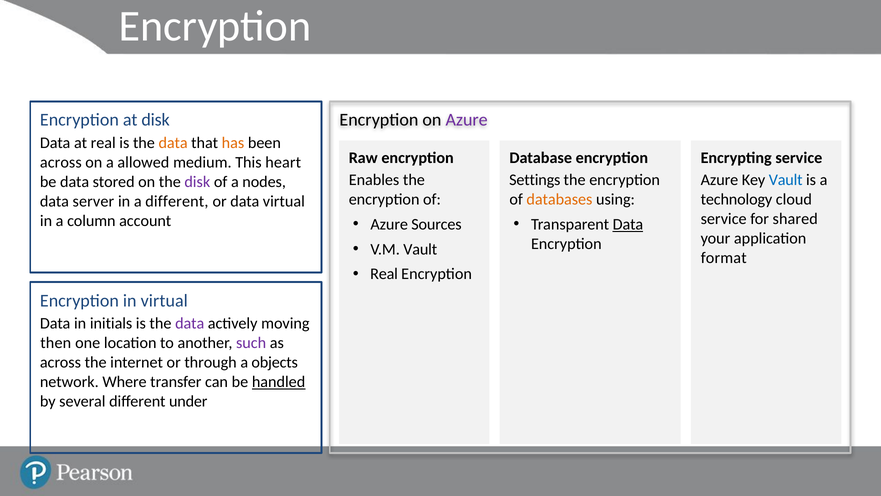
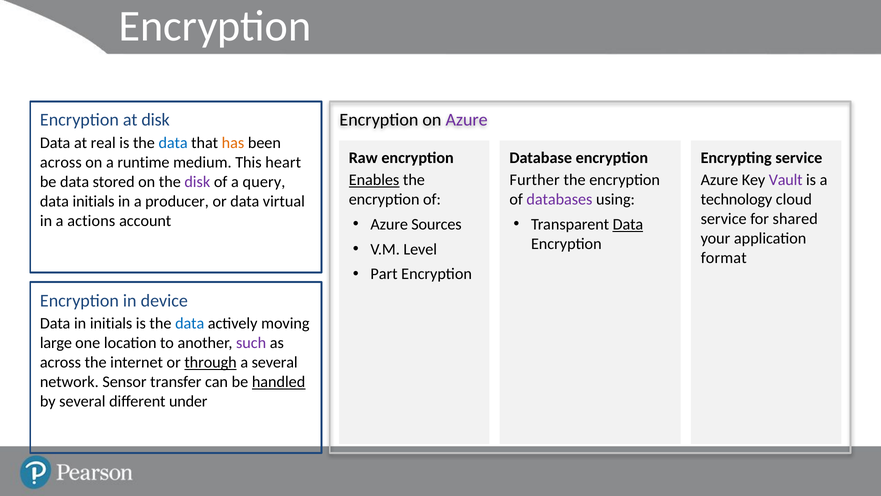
data at (173, 143) colour: orange -> blue
allowed: allowed -> runtime
Enables underline: none -> present
Settings: Settings -> Further
Vault at (786, 180) colour: blue -> purple
nodes: nodes -> query
databases colour: orange -> purple
data server: server -> initials
a different: different -> producer
column: column -> actions
V.M Vault: Vault -> Level
Real at (384, 274): Real -> Part
in virtual: virtual -> device
data at (190, 323) colour: purple -> blue
then: then -> large
through underline: none -> present
a objects: objects -> several
Where: Where -> Sensor
